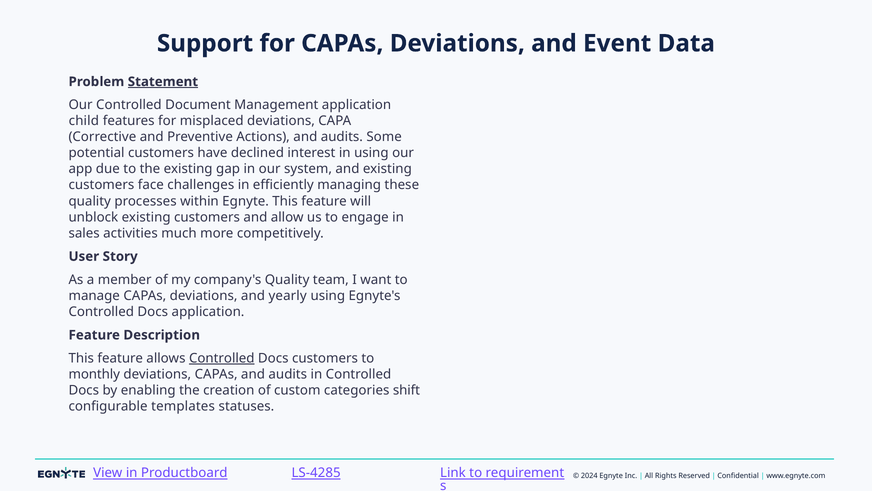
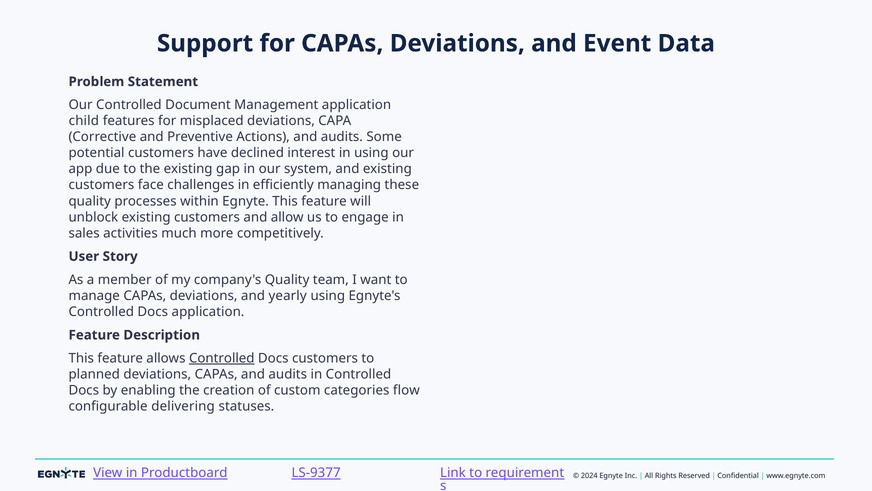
Statement underline: present -> none
monthly: monthly -> planned
shift: shift -> flow
templates: templates -> delivering
LS-4285: LS-4285 -> LS-9377
